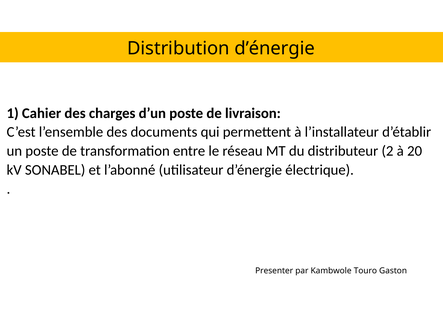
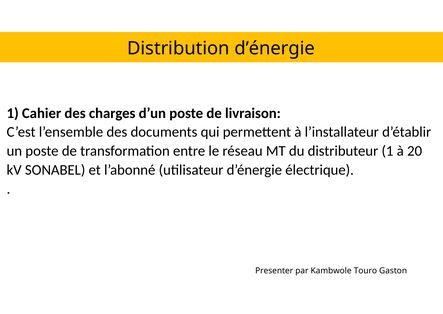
distributeur 2: 2 -> 1
